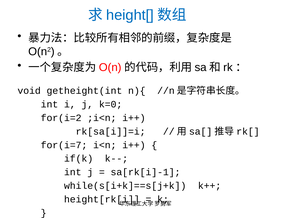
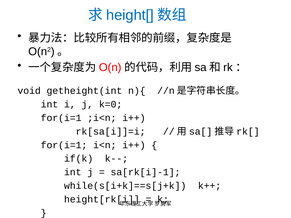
for(i=2 at (61, 118): for(i=2 -> for(i=1
for(i=7 at (64, 145): for(i=7 -> for(i=1
